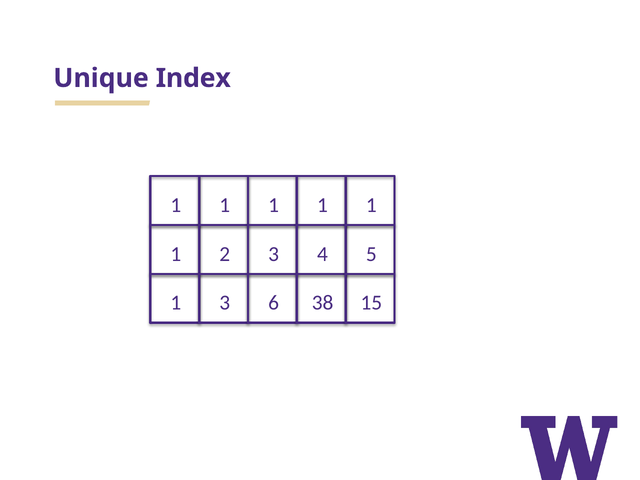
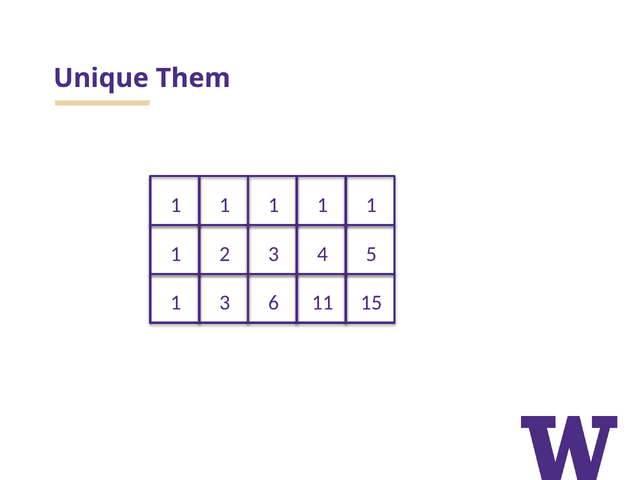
Index: Index -> Them
38: 38 -> 11
